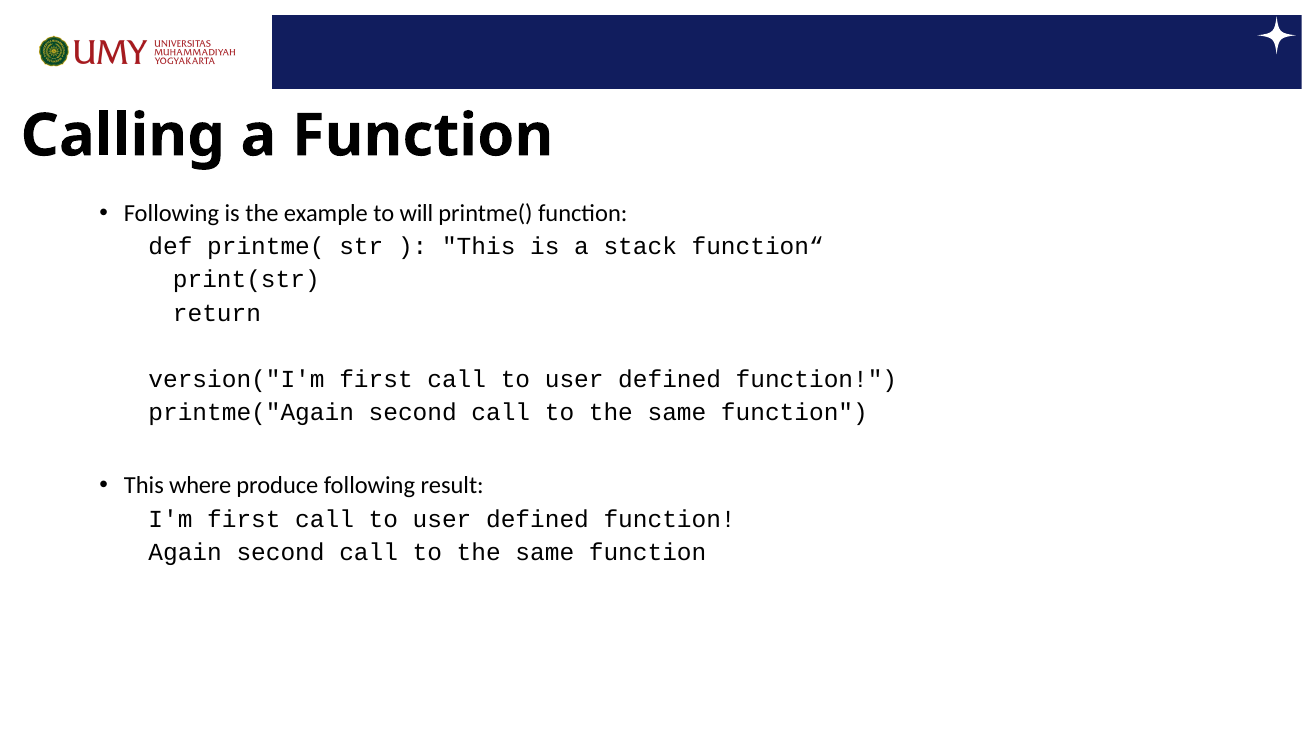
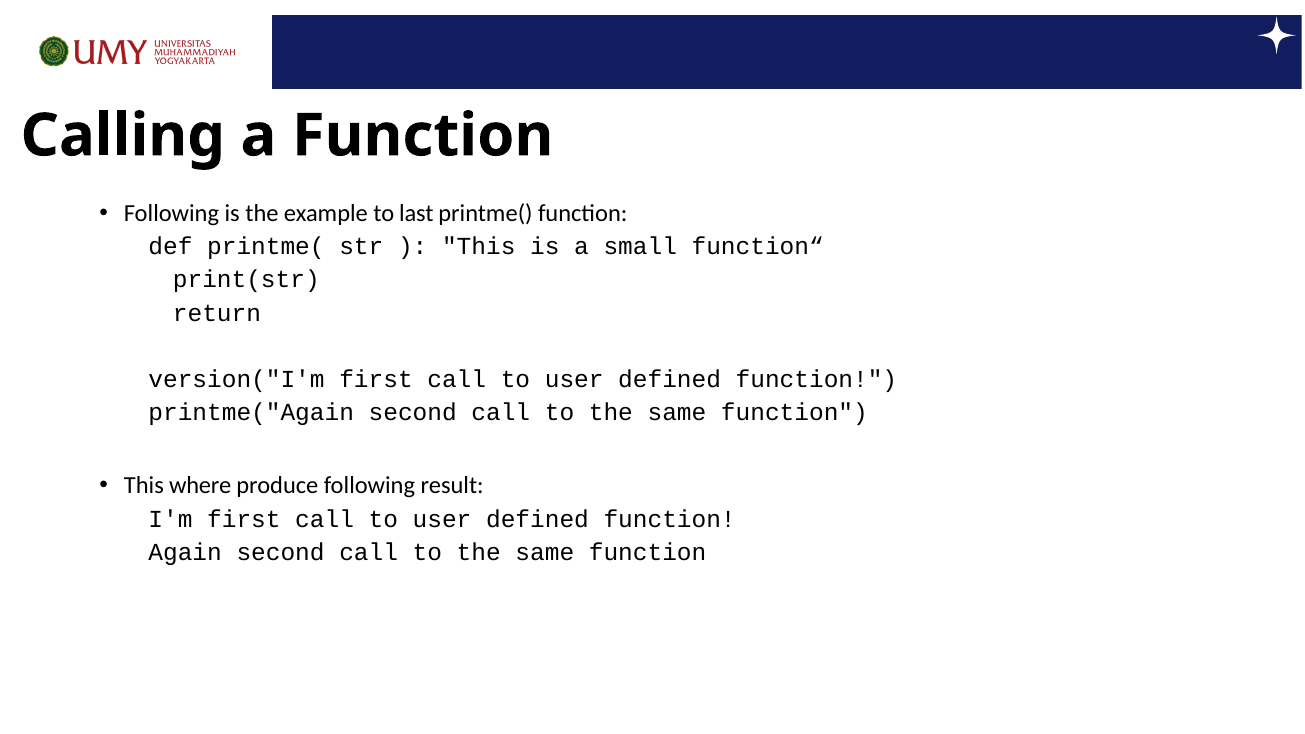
will: will -> last
stack: stack -> small
